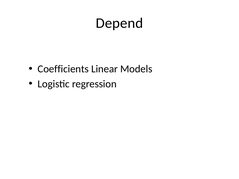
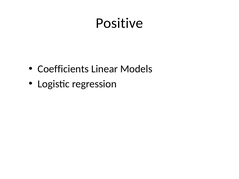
Depend: Depend -> Positive
